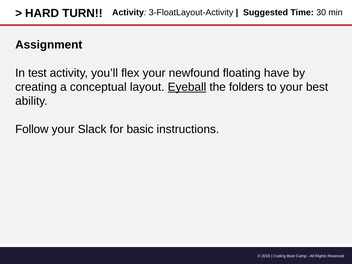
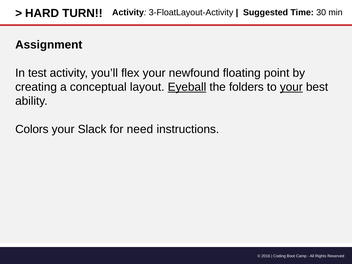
have: have -> point
your at (291, 87) underline: none -> present
Follow: Follow -> Colors
basic: basic -> need
